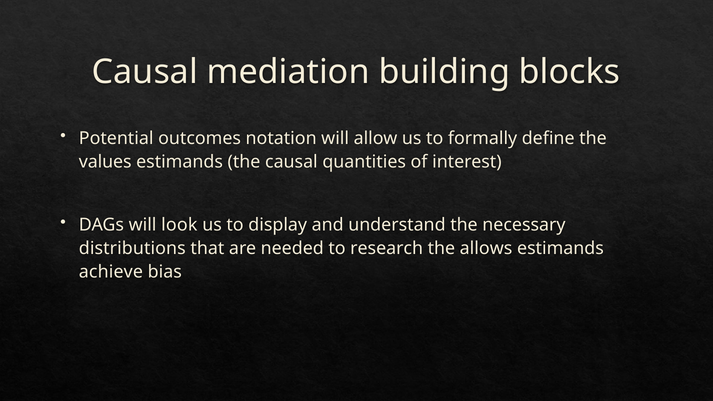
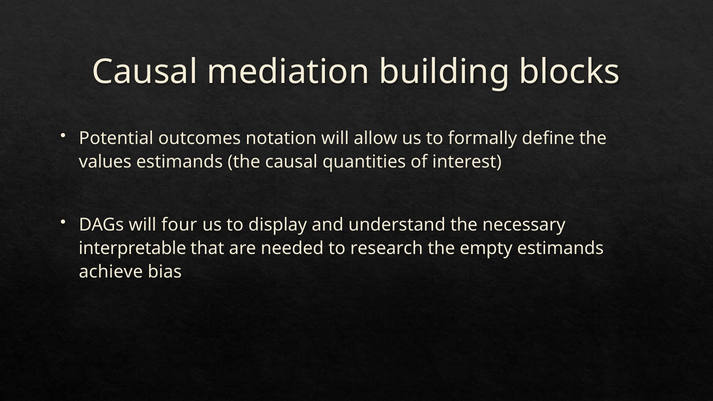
look: look -> four
distributions: distributions -> interpretable
allows: allows -> empty
